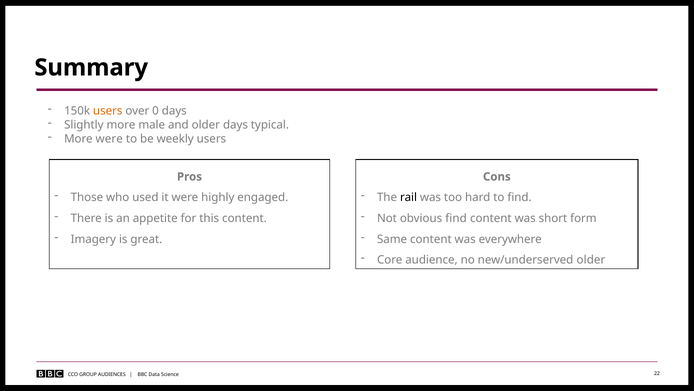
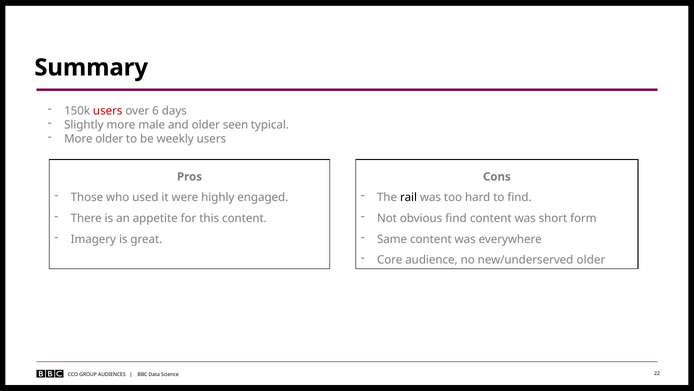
users at (108, 111) colour: orange -> red
0: 0 -> 6
older days: days -> seen
More were: were -> older
